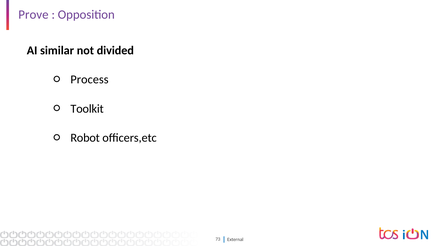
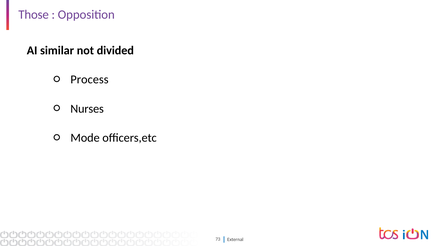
Prove: Prove -> Those
Toolkit: Toolkit -> Nurses
Robot: Robot -> Mode
